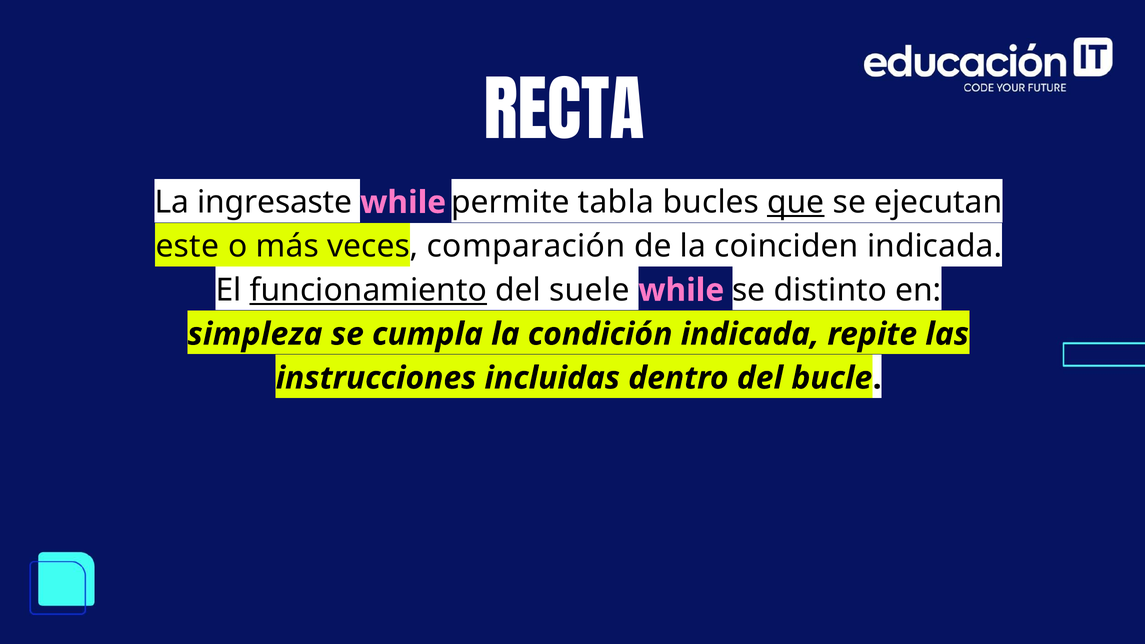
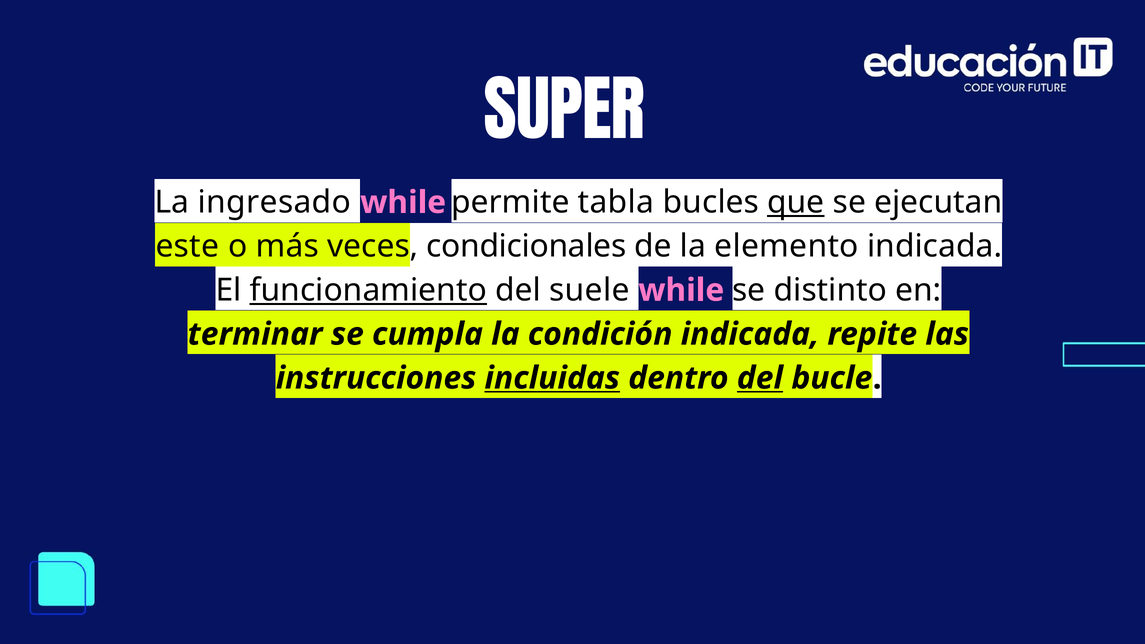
RECTA: RECTA -> SUPER
ingresaste: ingresaste -> ingresado
comparación: comparación -> condicionales
coinciden: coinciden -> elemento
simpleza: simpleza -> terminar
incluidas underline: none -> present
del at (760, 378) underline: none -> present
